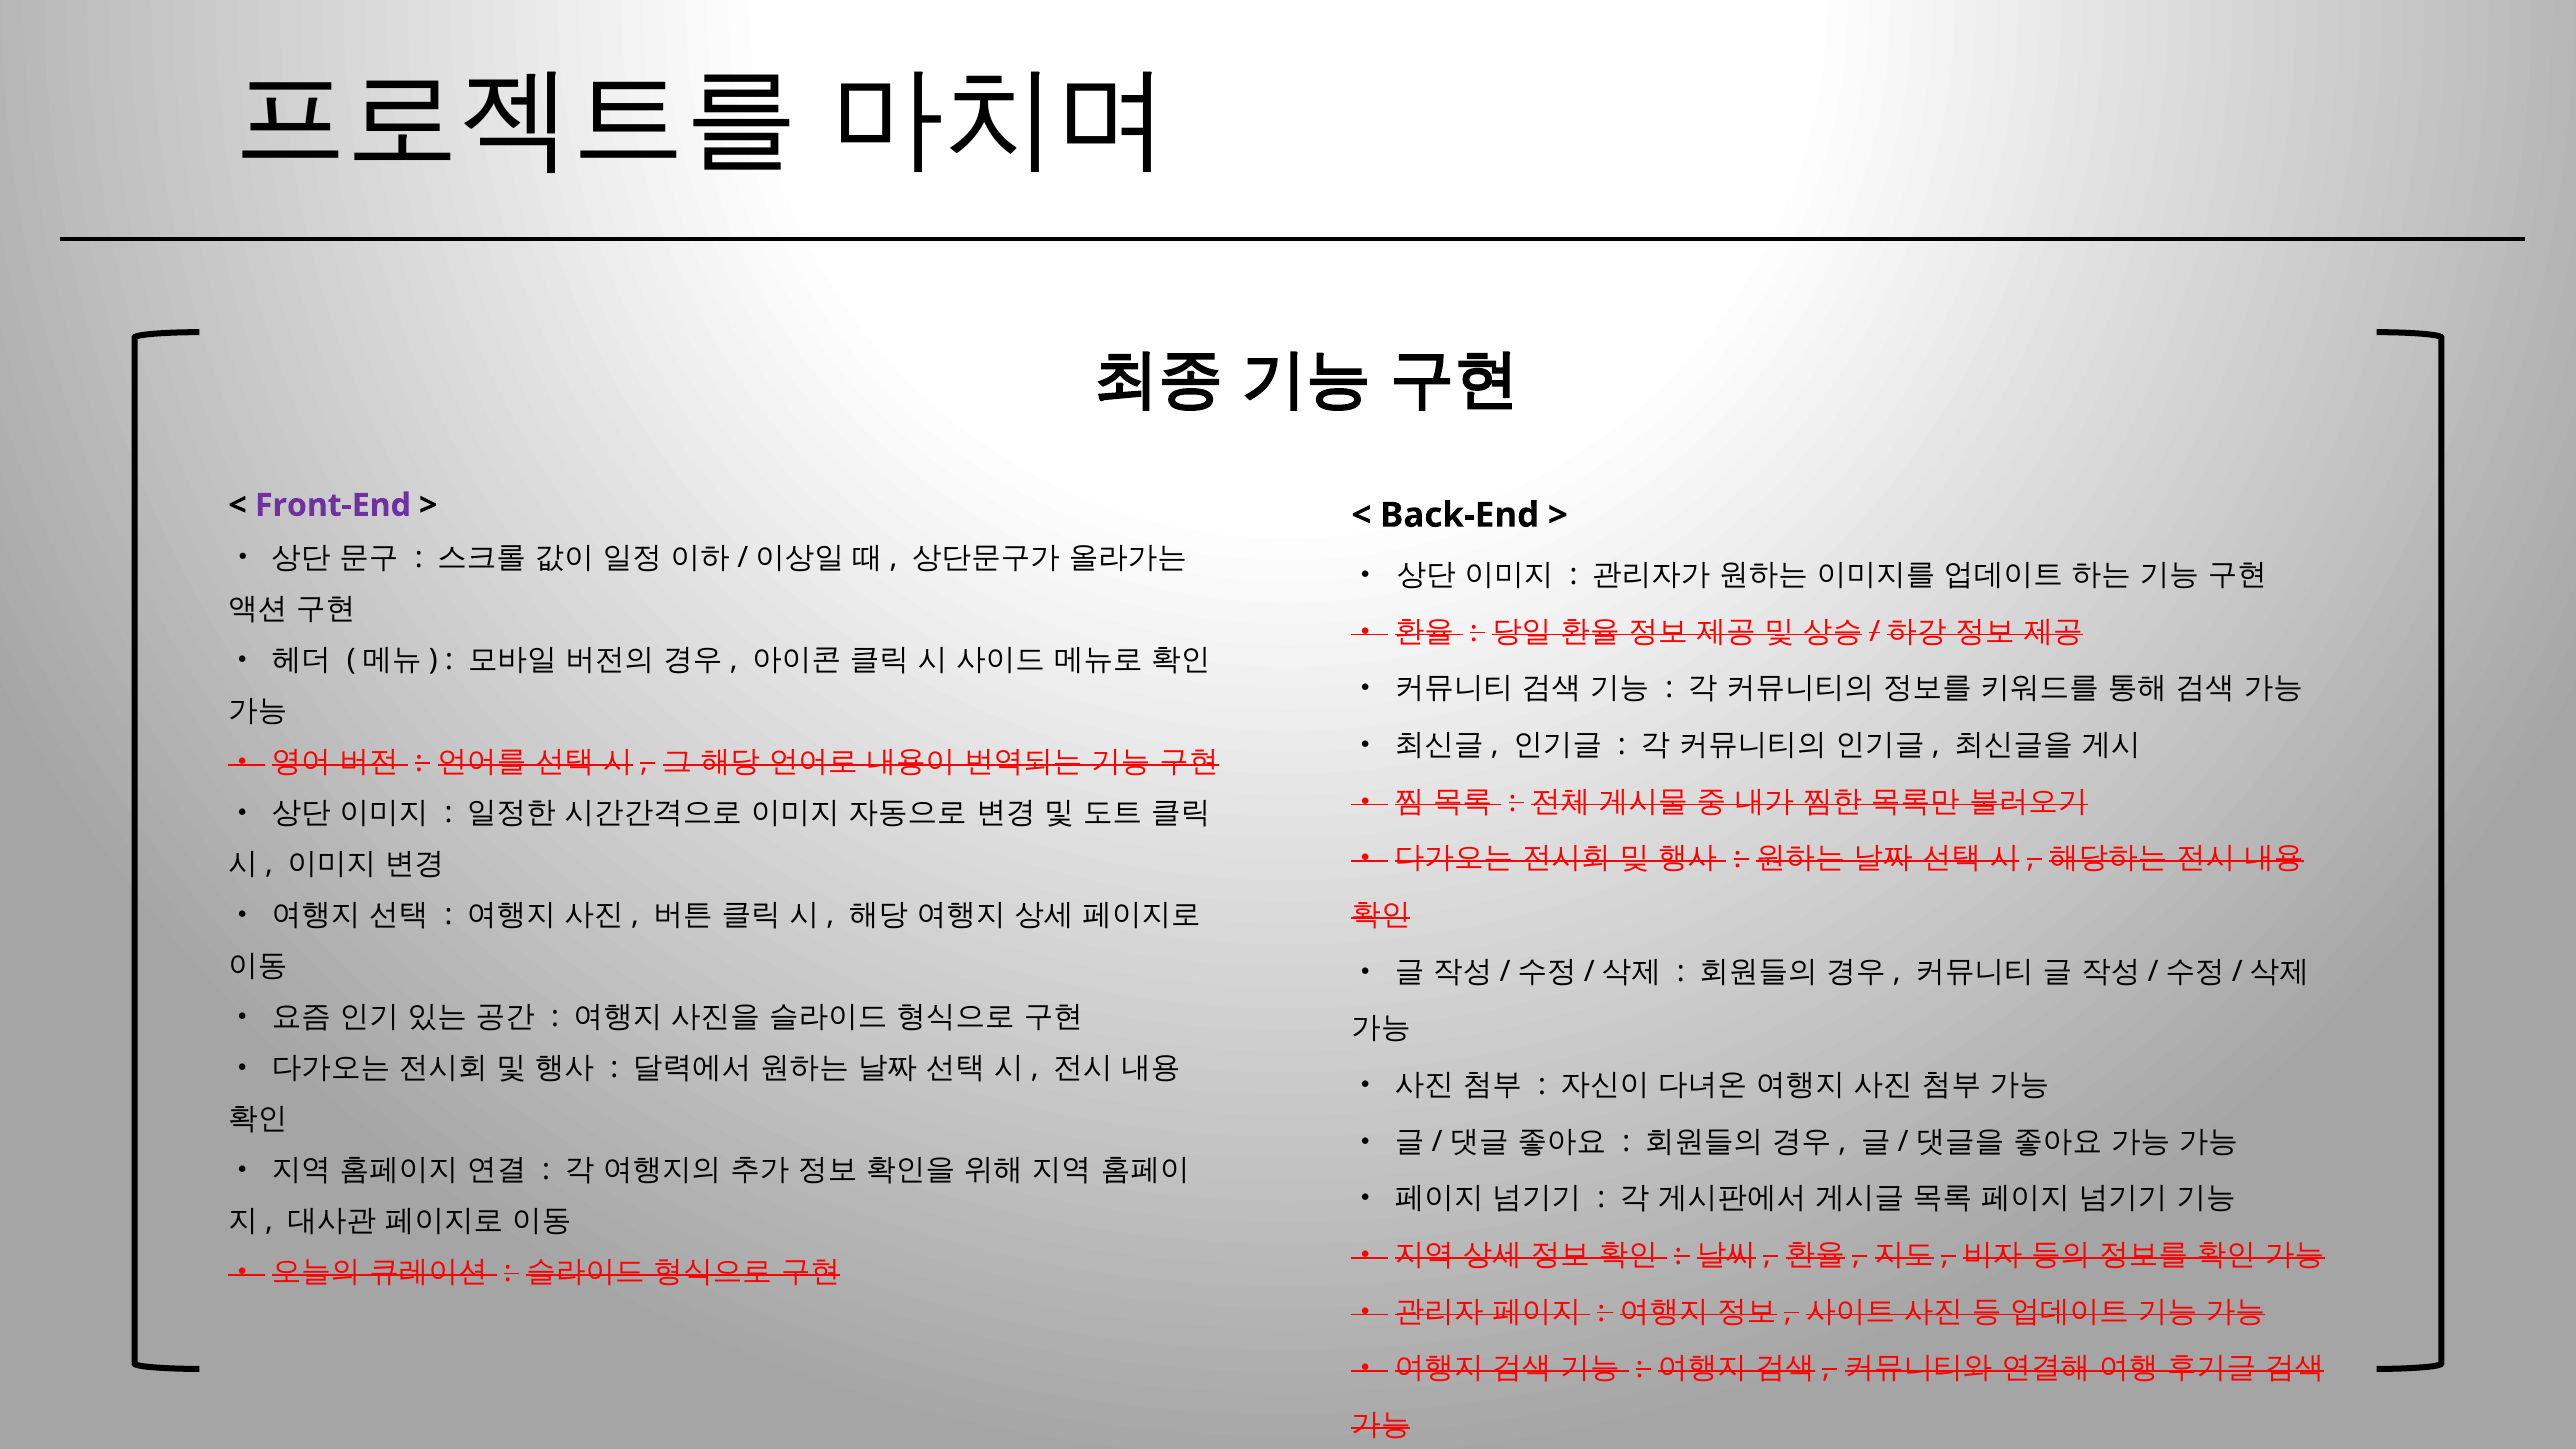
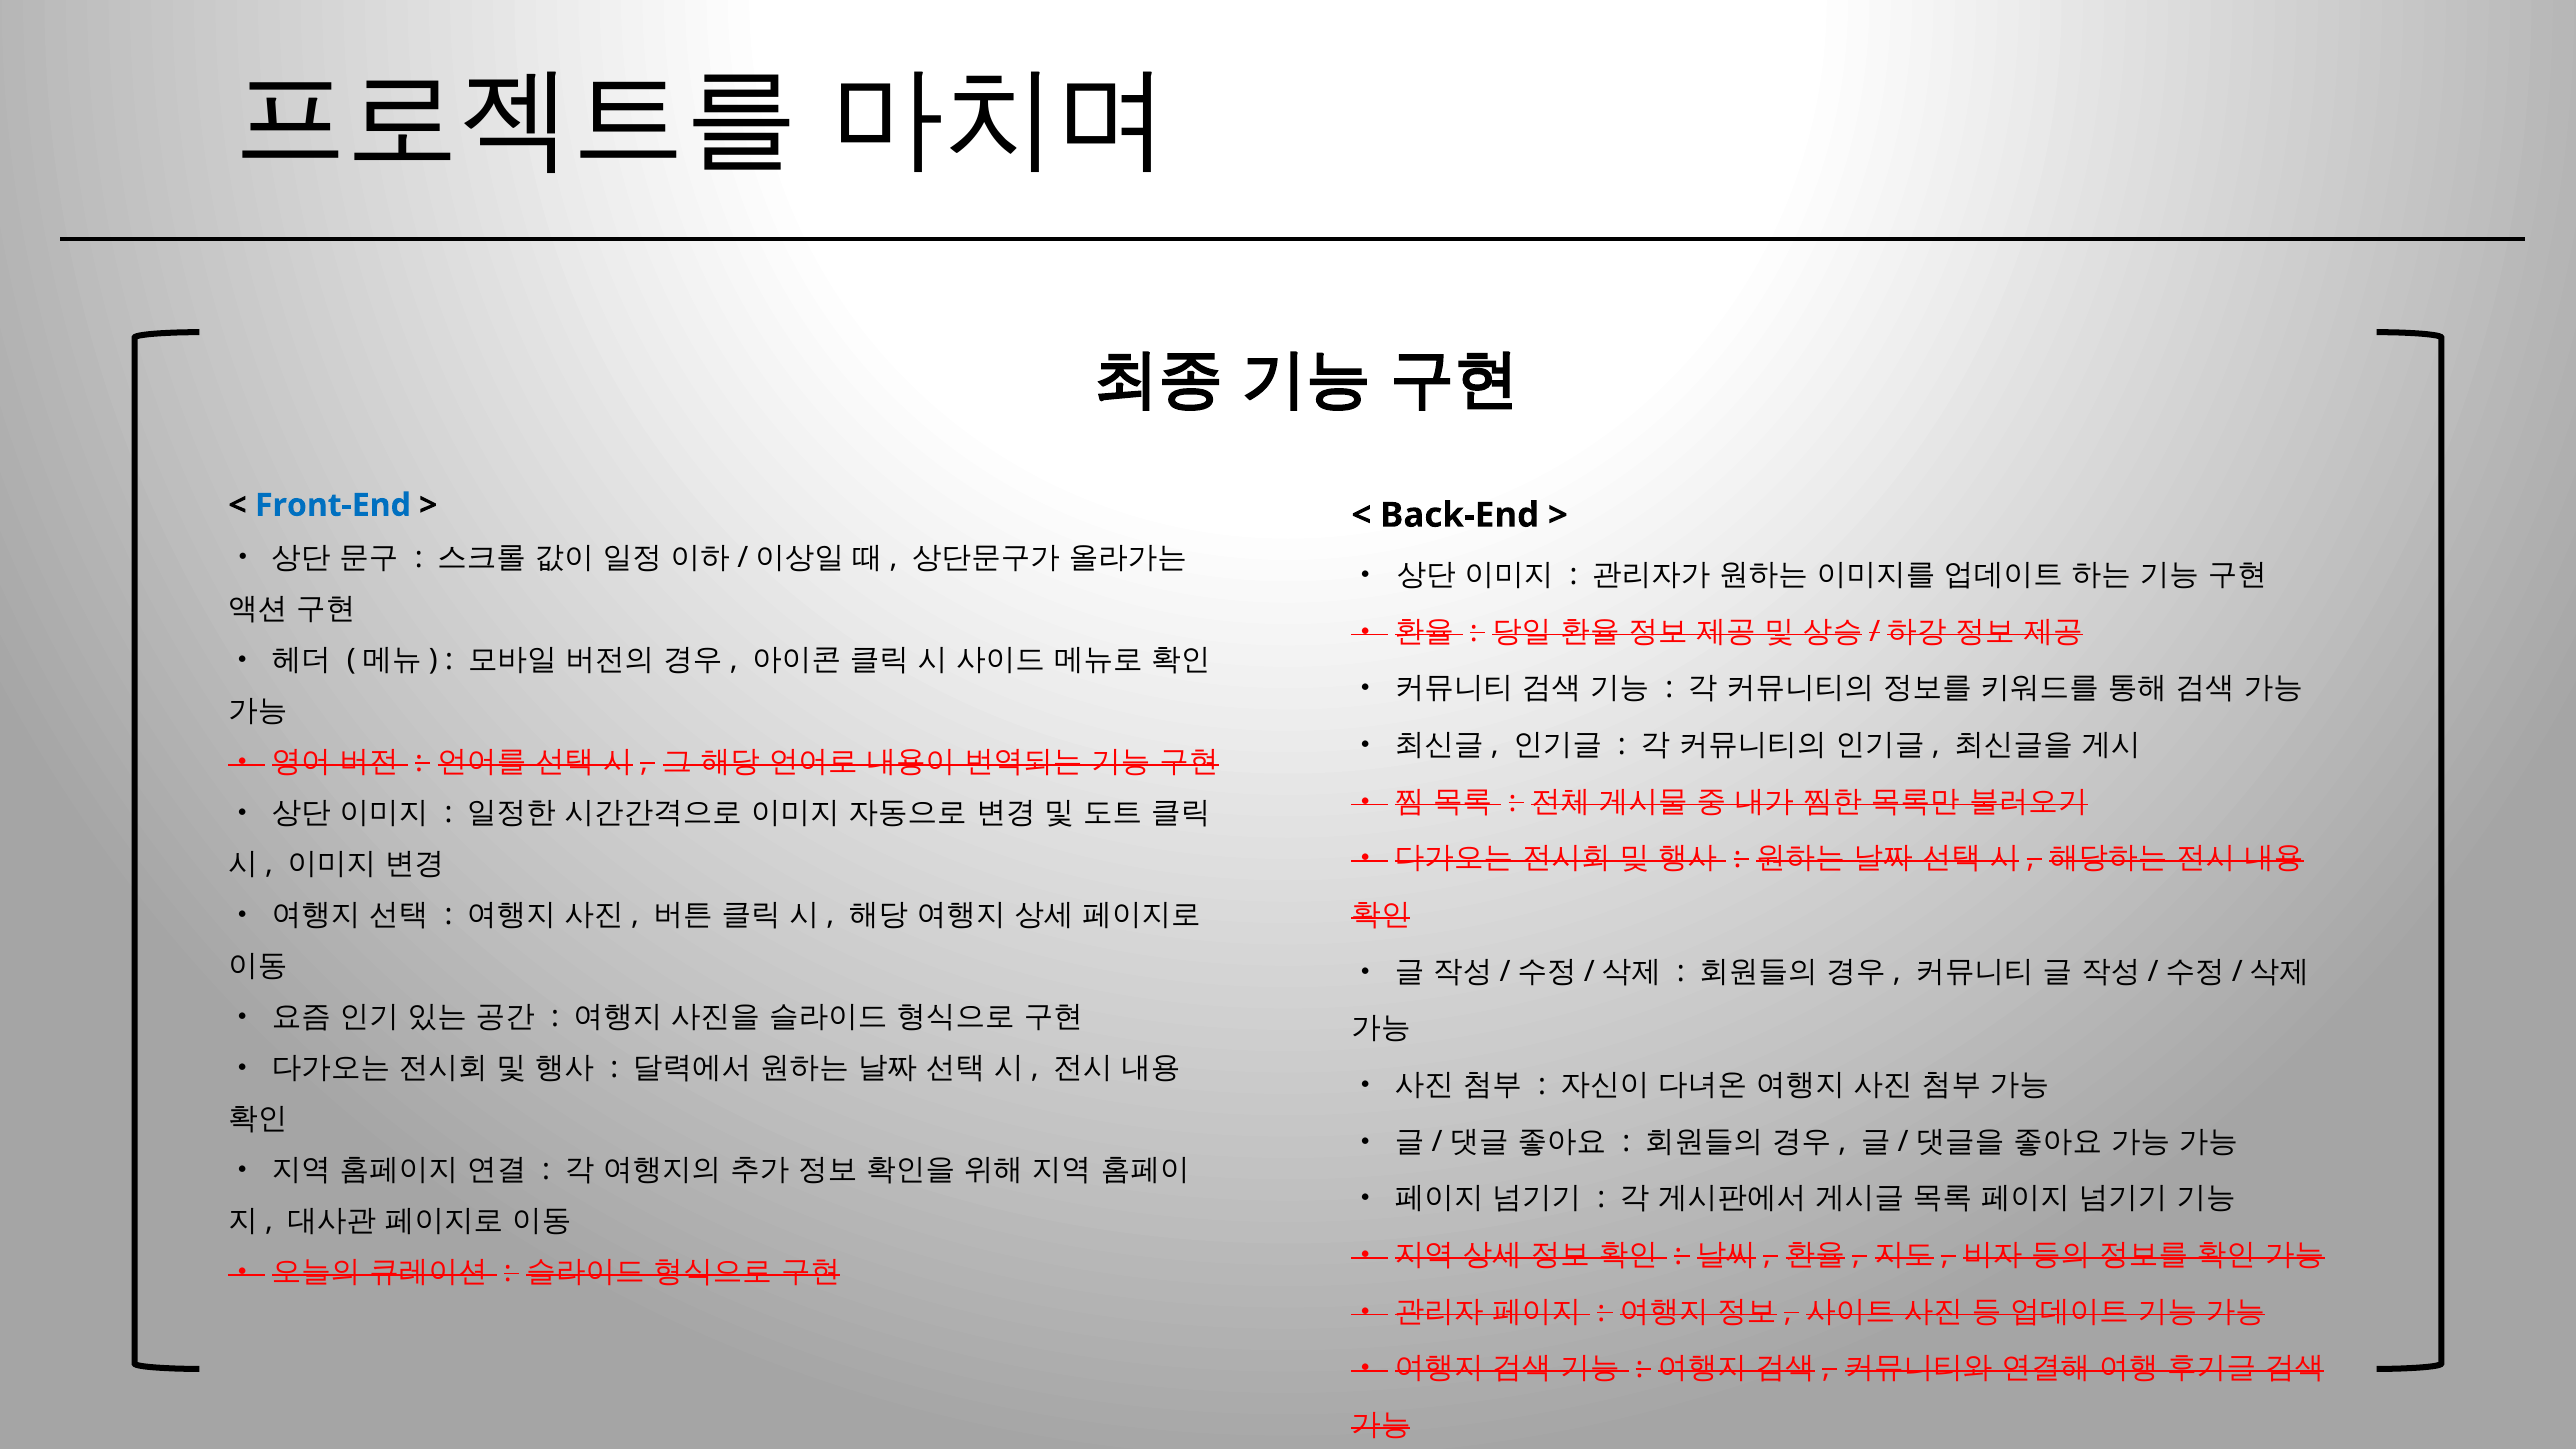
Front-End colour: purple -> blue
